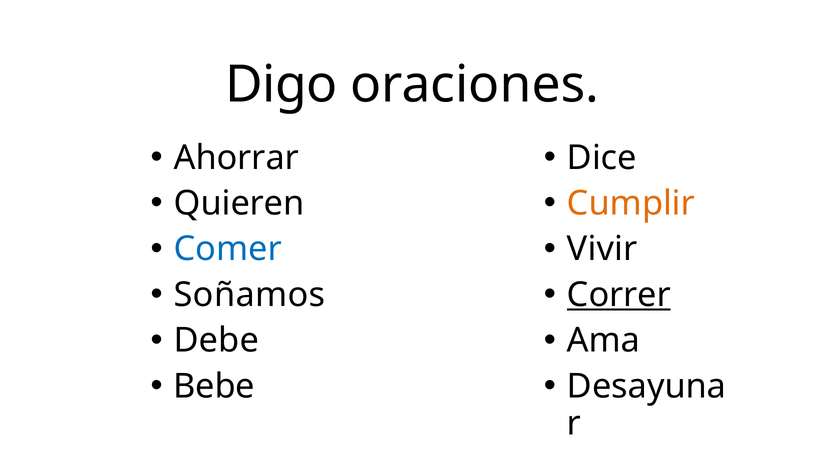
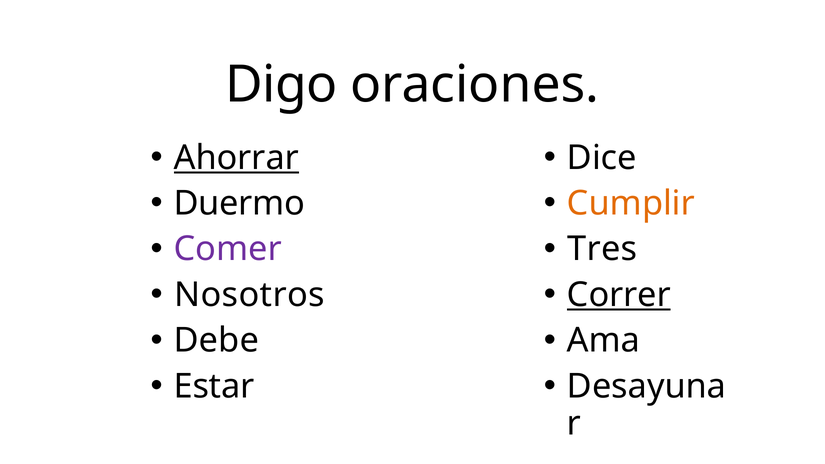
Ahorrar underline: none -> present
Quieren: Quieren -> Duermo
Comer colour: blue -> purple
Vivir: Vivir -> Tres
Soñamos: Soñamos -> Nosotros
Bebe: Bebe -> Estar
